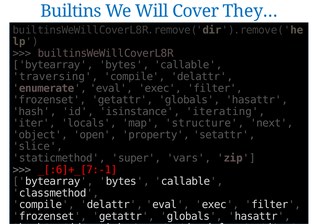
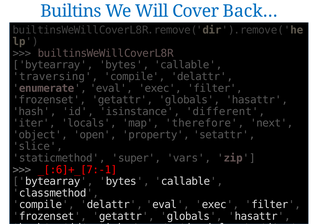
They…: They… -> Back…
iterating: iterating -> different
structure: structure -> therefore
